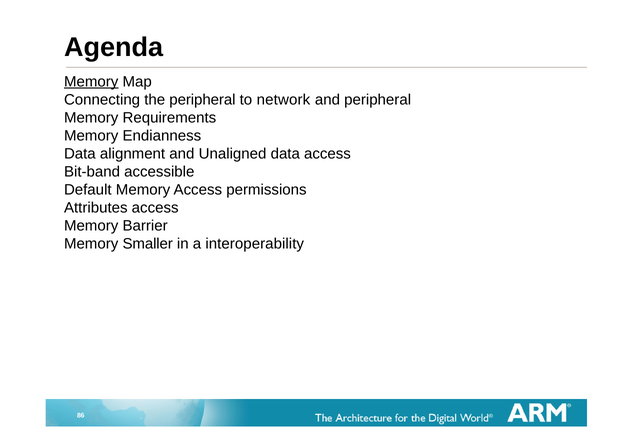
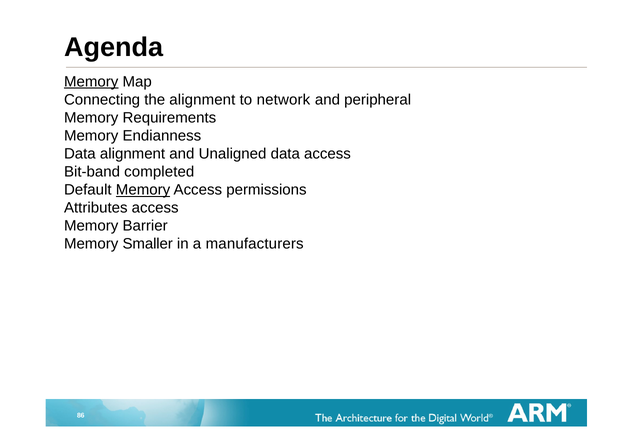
the peripheral: peripheral -> alignment
accessible: accessible -> completed
Memory at (143, 190) underline: none -> present
interoperability: interoperability -> manufacturers
